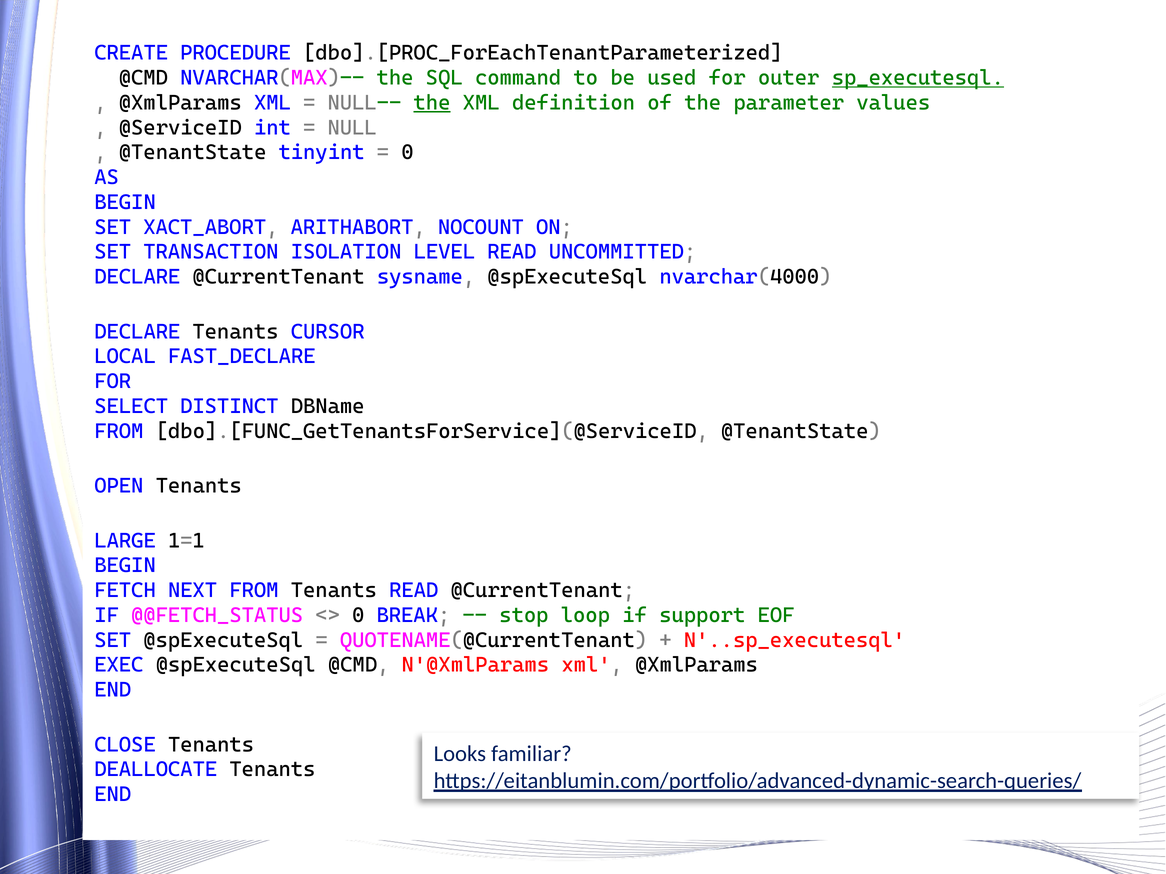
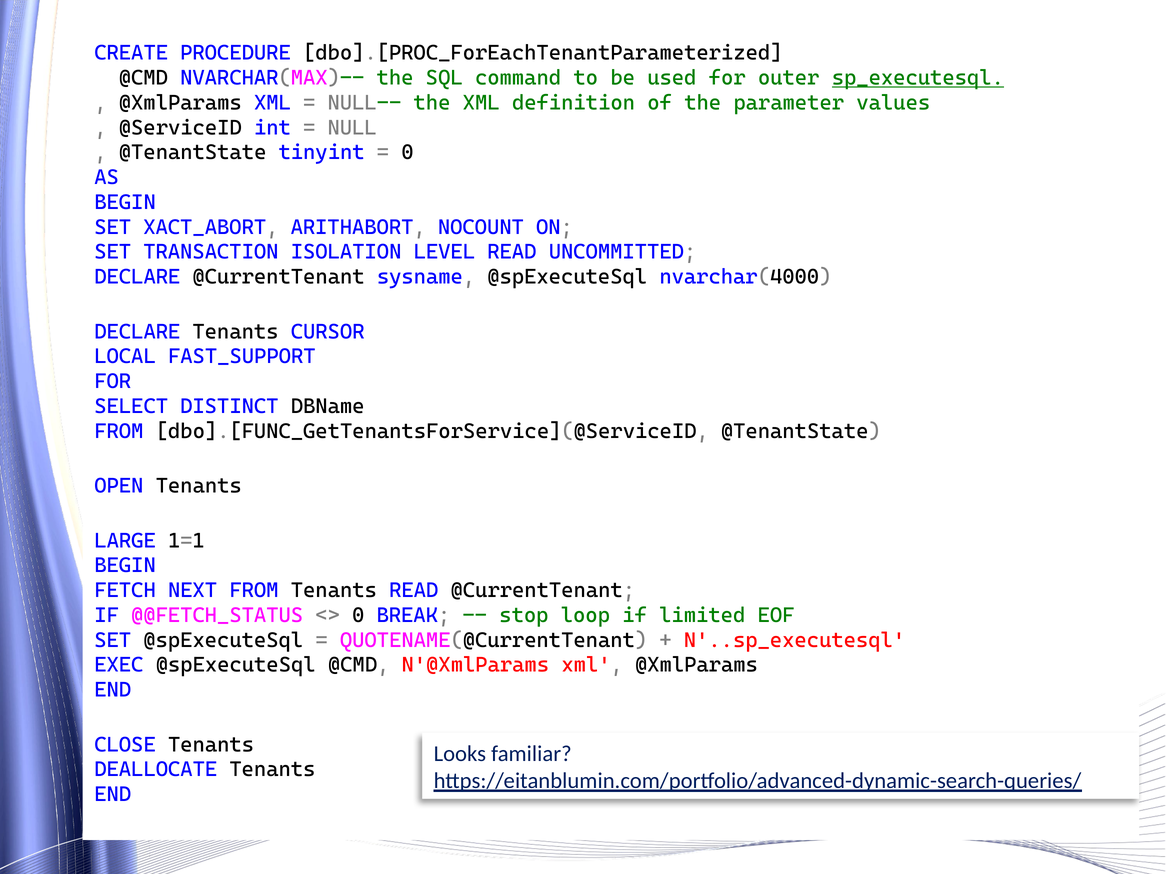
the at (432, 103) underline: present -> none
FAST_DECLARE: FAST_DECLARE -> FAST_SUPPORT
support: support -> limited
